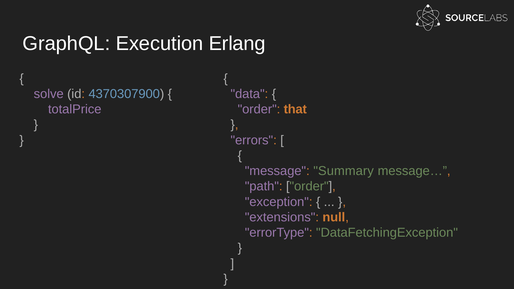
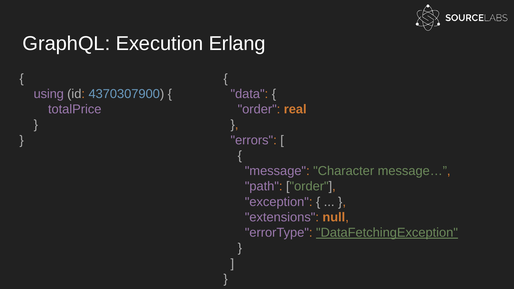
solve: solve -> using
that: that -> real
Summary: Summary -> Character
DataFetchingException underline: none -> present
